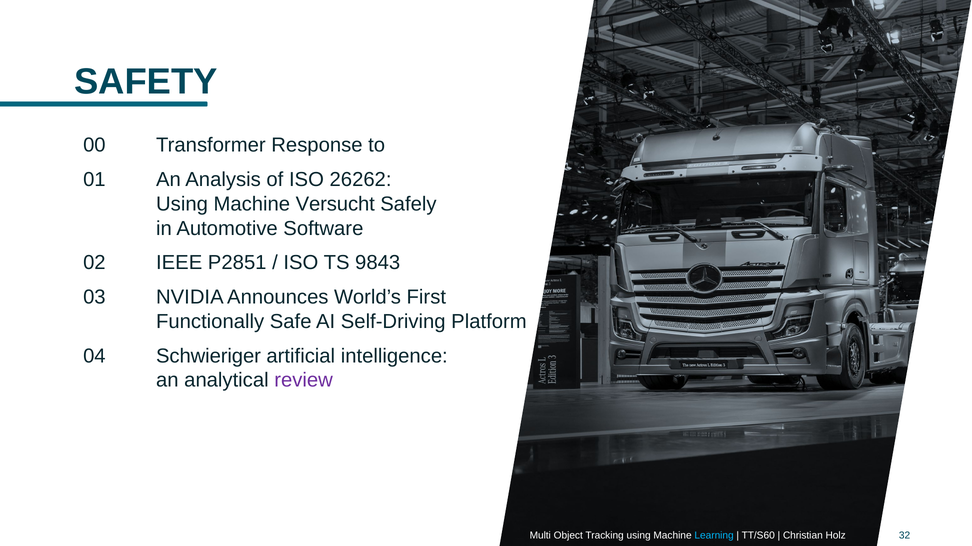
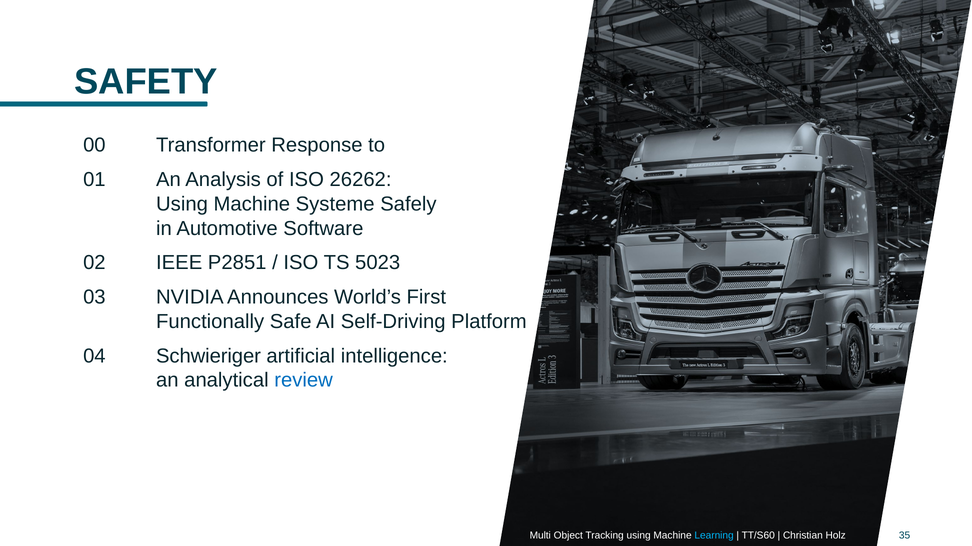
Versucht: Versucht -> Systeme
9843: 9843 -> 5023
review colour: purple -> blue
32: 32 -> 35
